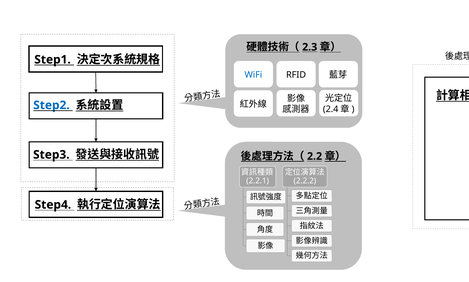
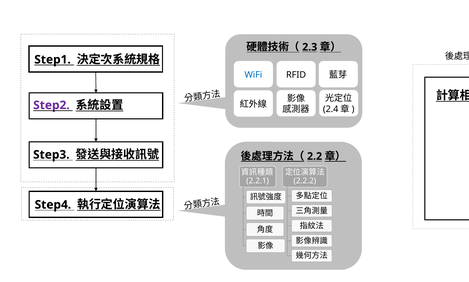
Step2 colour: blue -> purple
